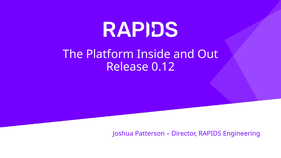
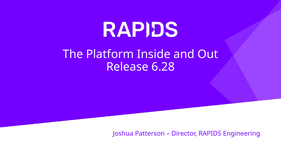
0.12: 0.12 -> 6.28
